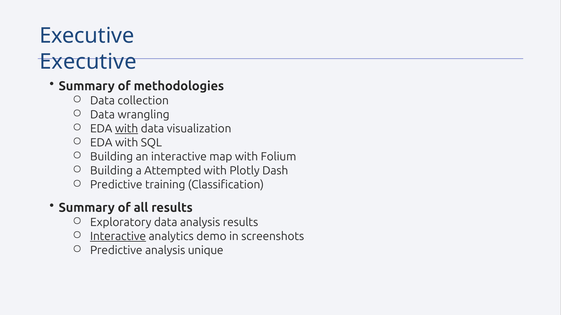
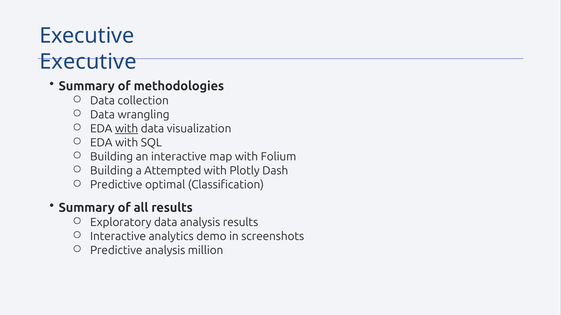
training: training -> optimal
Interactive at (118, 237) underline: present -> none
unique: unique -> million
